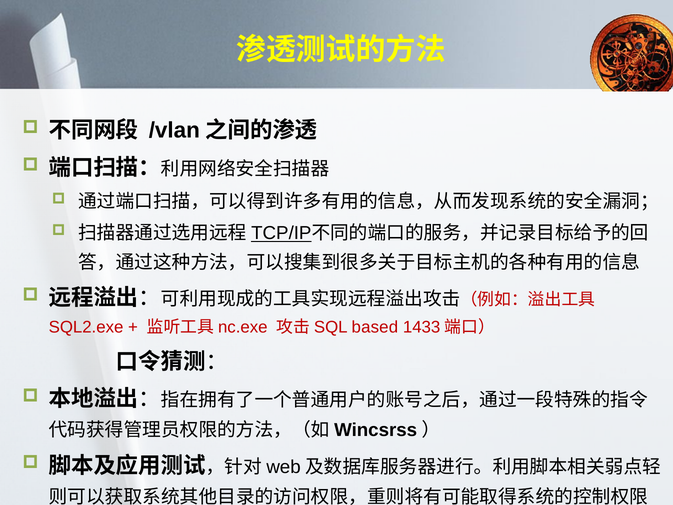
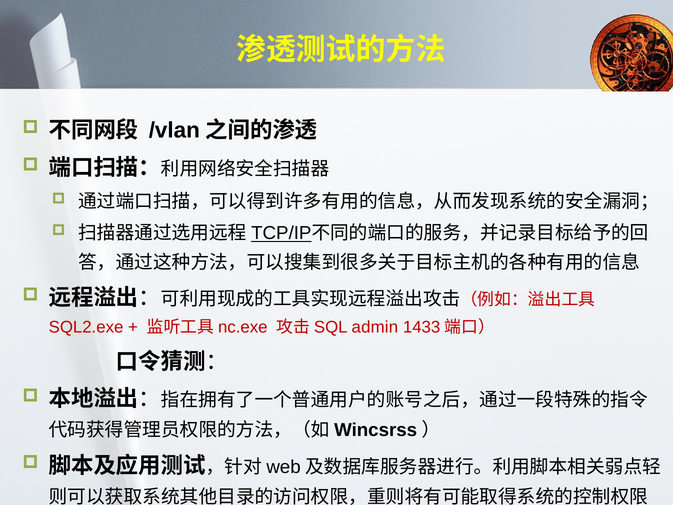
based: based -> admin
